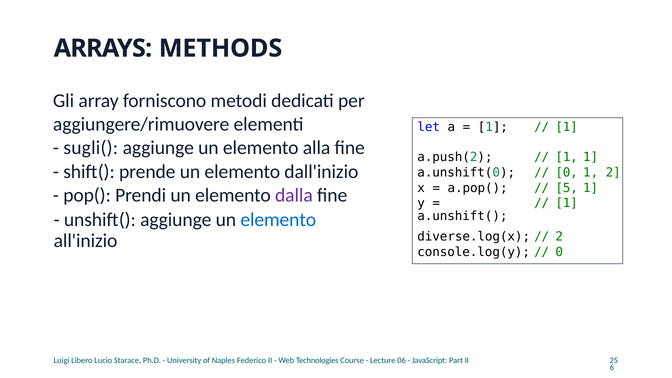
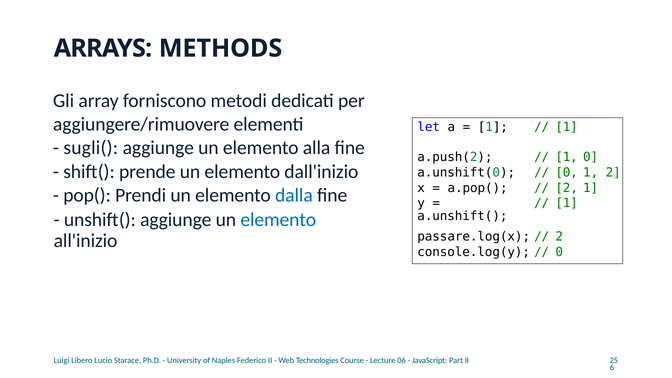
1 1: 1 -> 0
5 at (567, 188): 5 -> 2
dalla colour: purple -> blue
diverse.log(x: diverse.log(x -> passare.log(x
